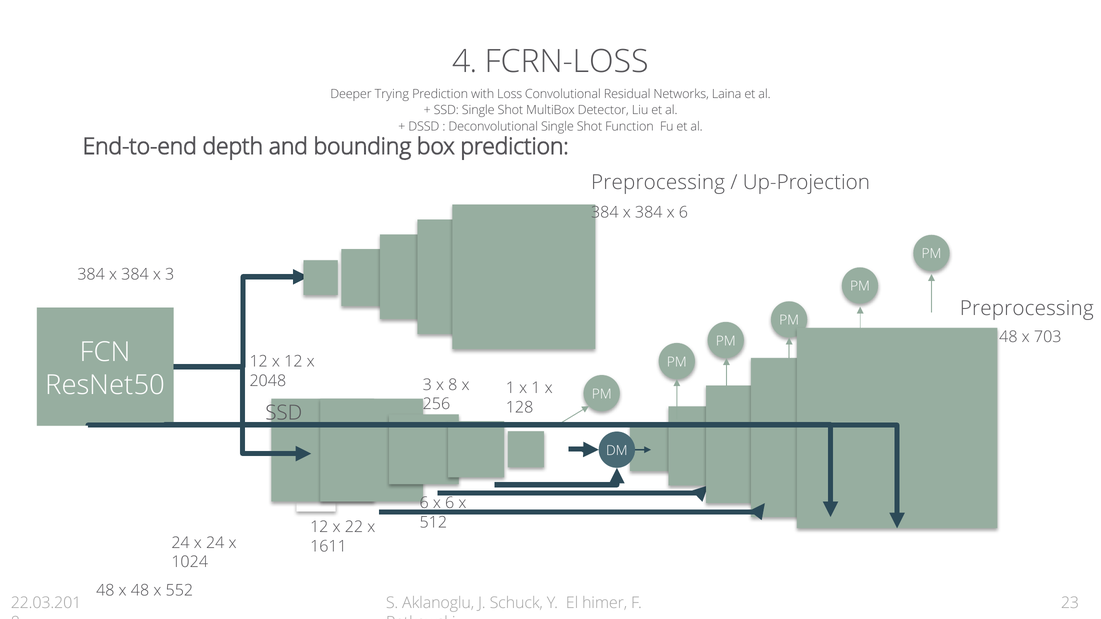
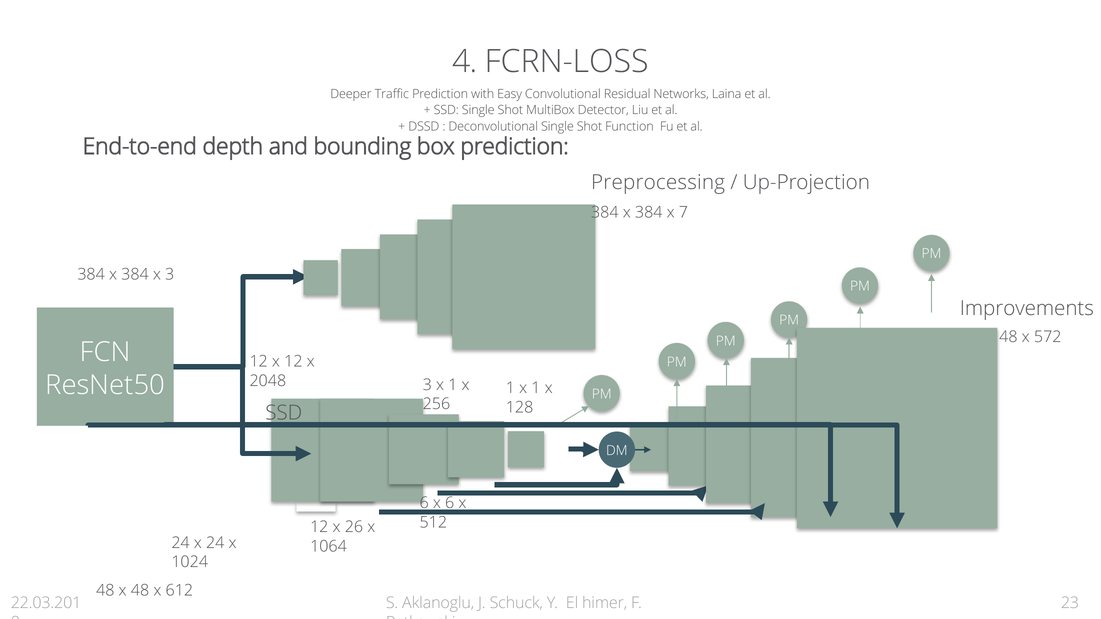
Trying: Trying -> Traffic
Loss: Loss -> Easy
384 x 6: 6 -> 7
Preprocessing at (1027, 309): Preprocessing -> Improvements
703: 703 -> 572
3 x 8: 8 -> 1
22: 22 -> 26
1611: 1611 -> 1064
552: 552 -> 612
